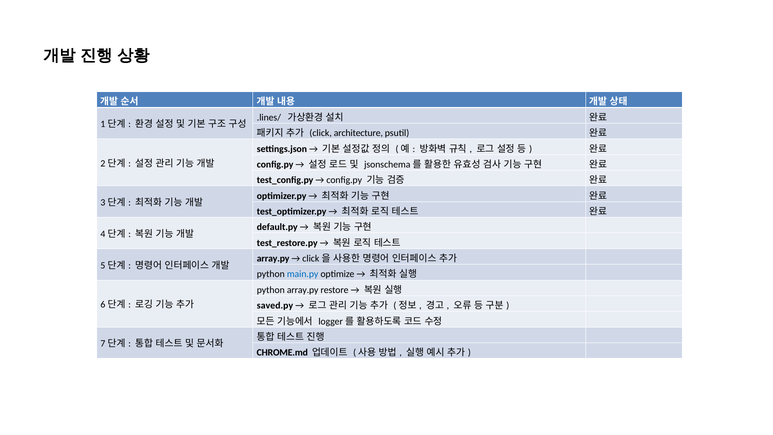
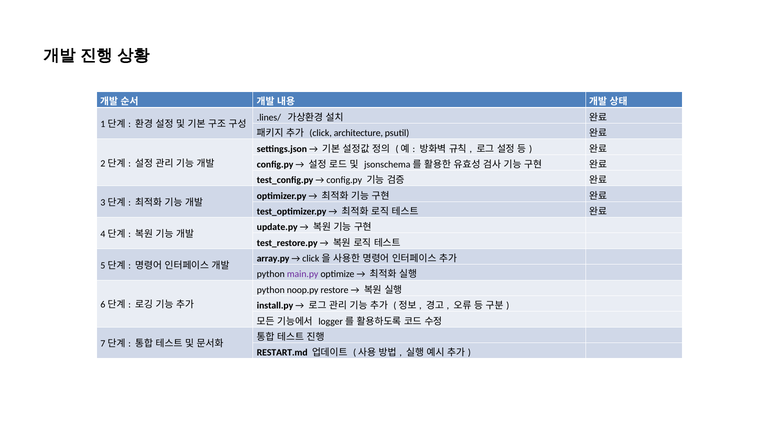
default.py: default.py -> update.py
main.py colour: blue -> purple
python array.py: array.py -> noop.py
saved.py: saved.py -> install.py
CHROME.md: CHROME.md -> RESTART.md
